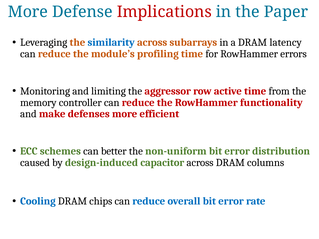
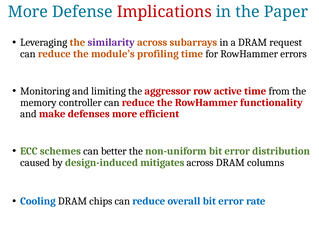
similarity colour: blue -> purple
latency: latency -> request
capacitor: capacitor -> mitigates
